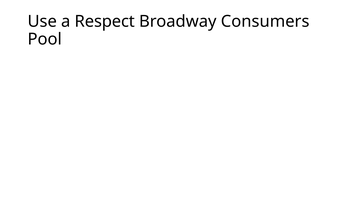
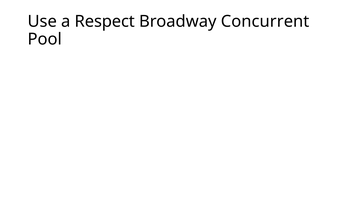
Consumers: Consumers -> Concurrent
